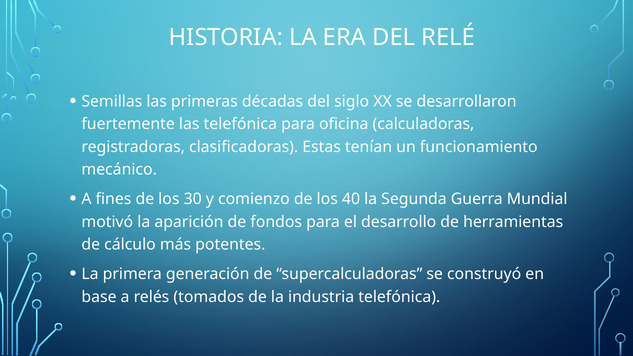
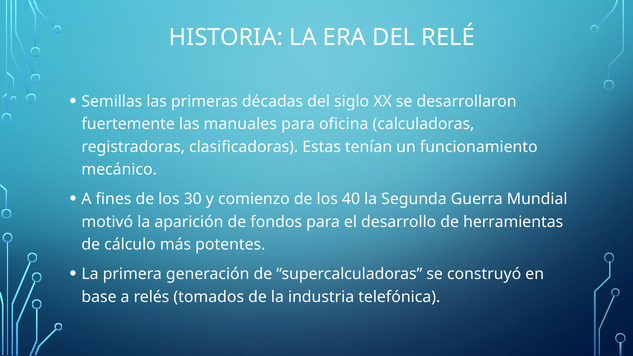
las telefónica: telefónica -> manuales
